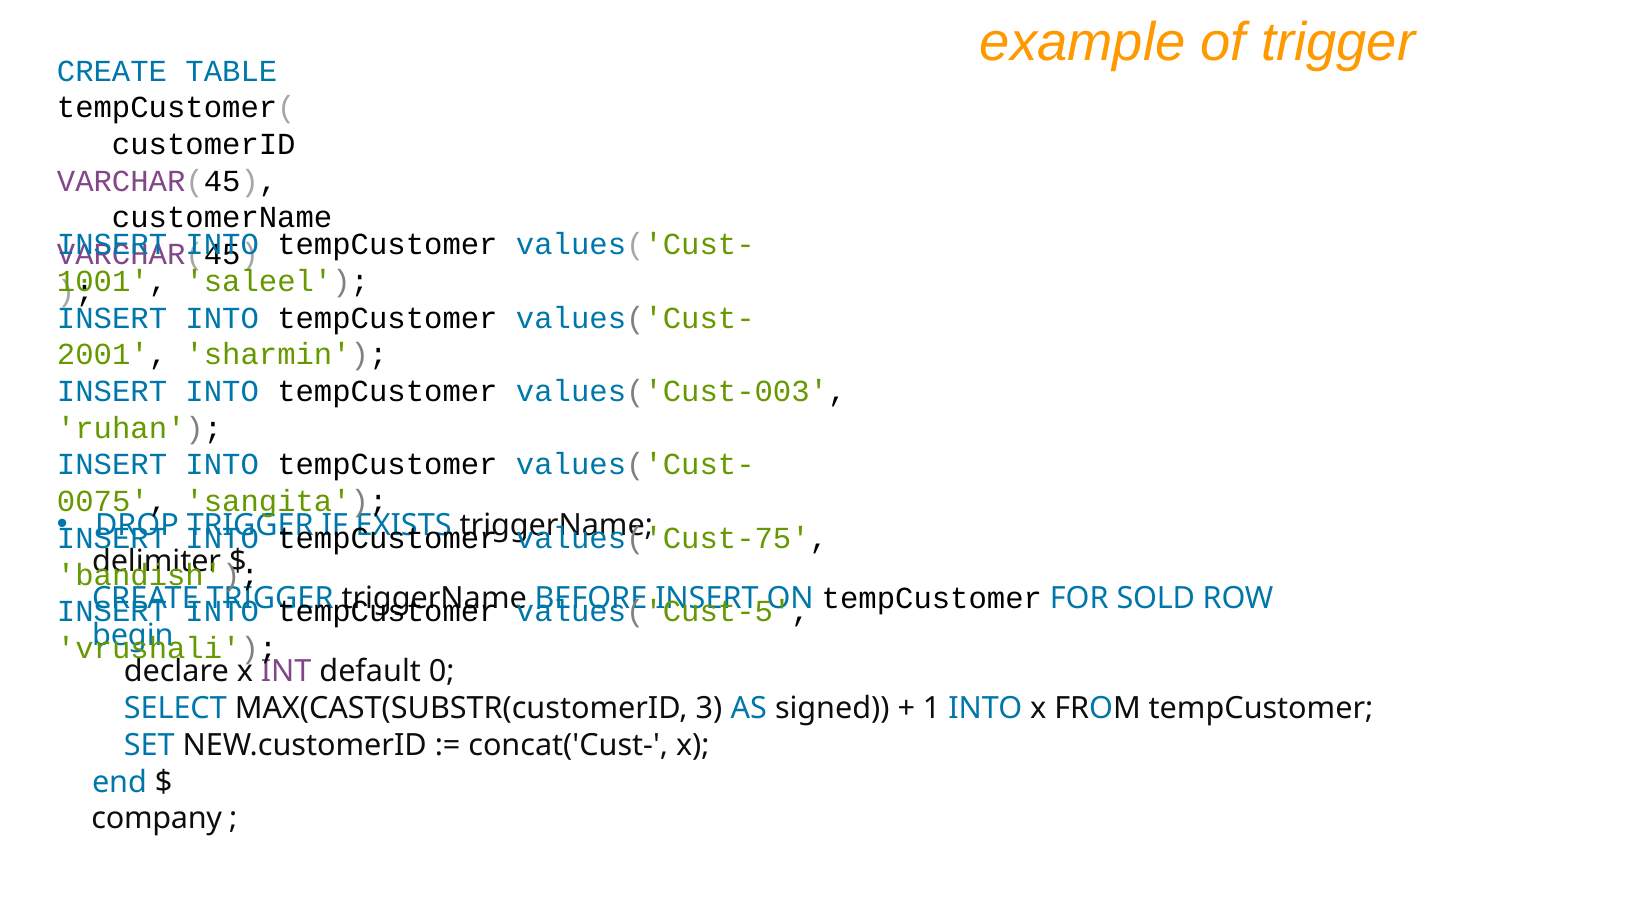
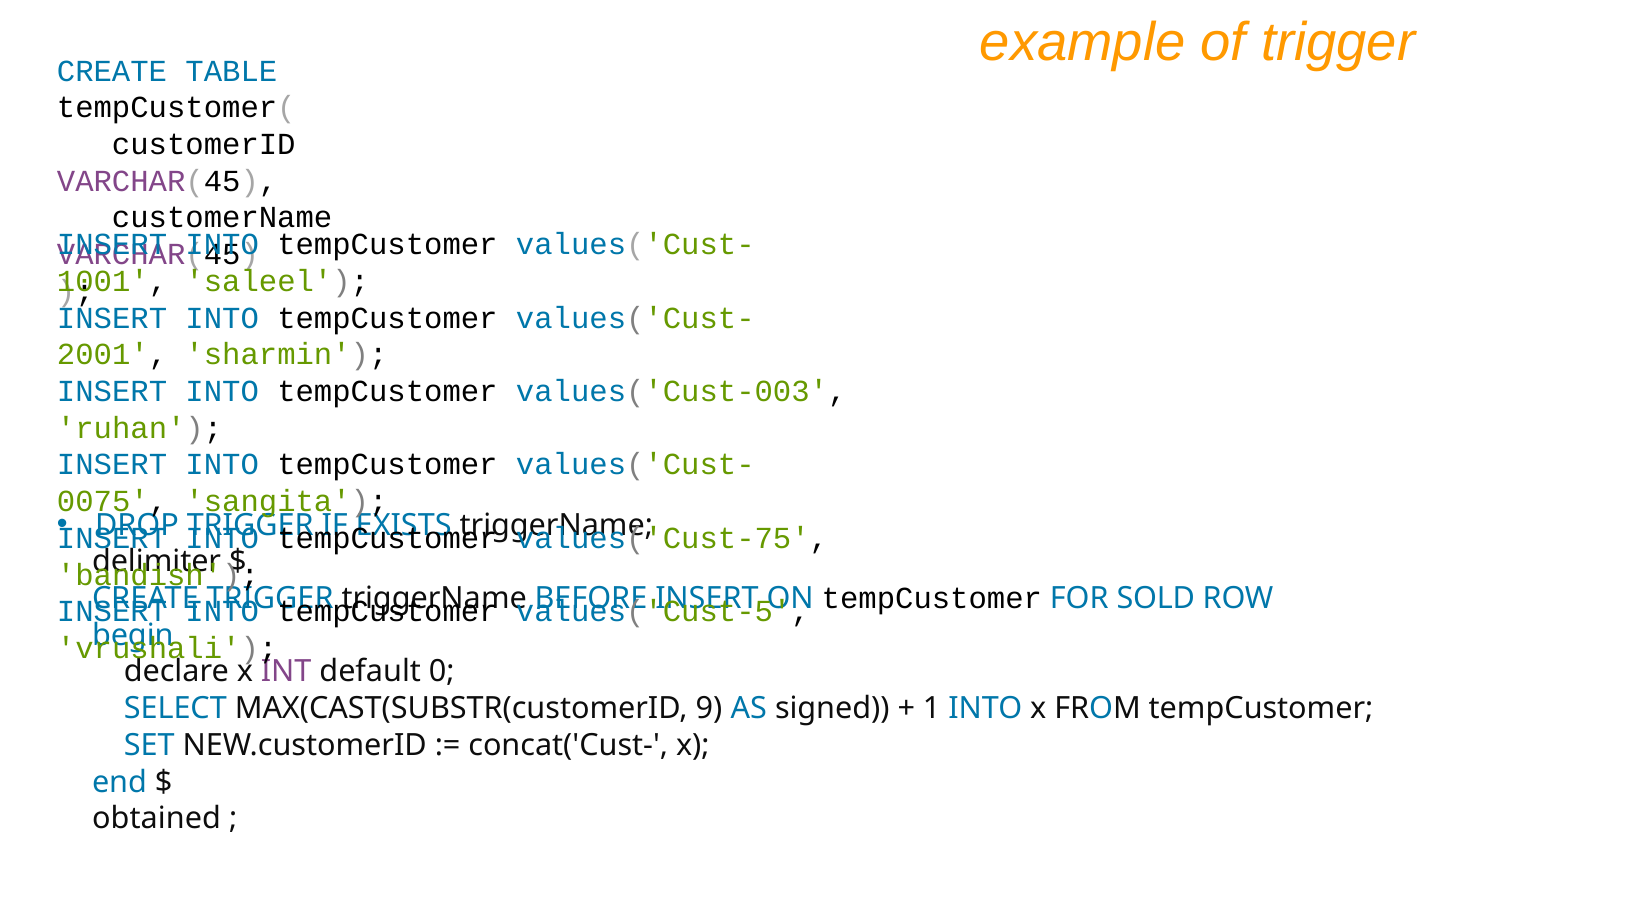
3: 3 -> 9
company: company -> obtained
